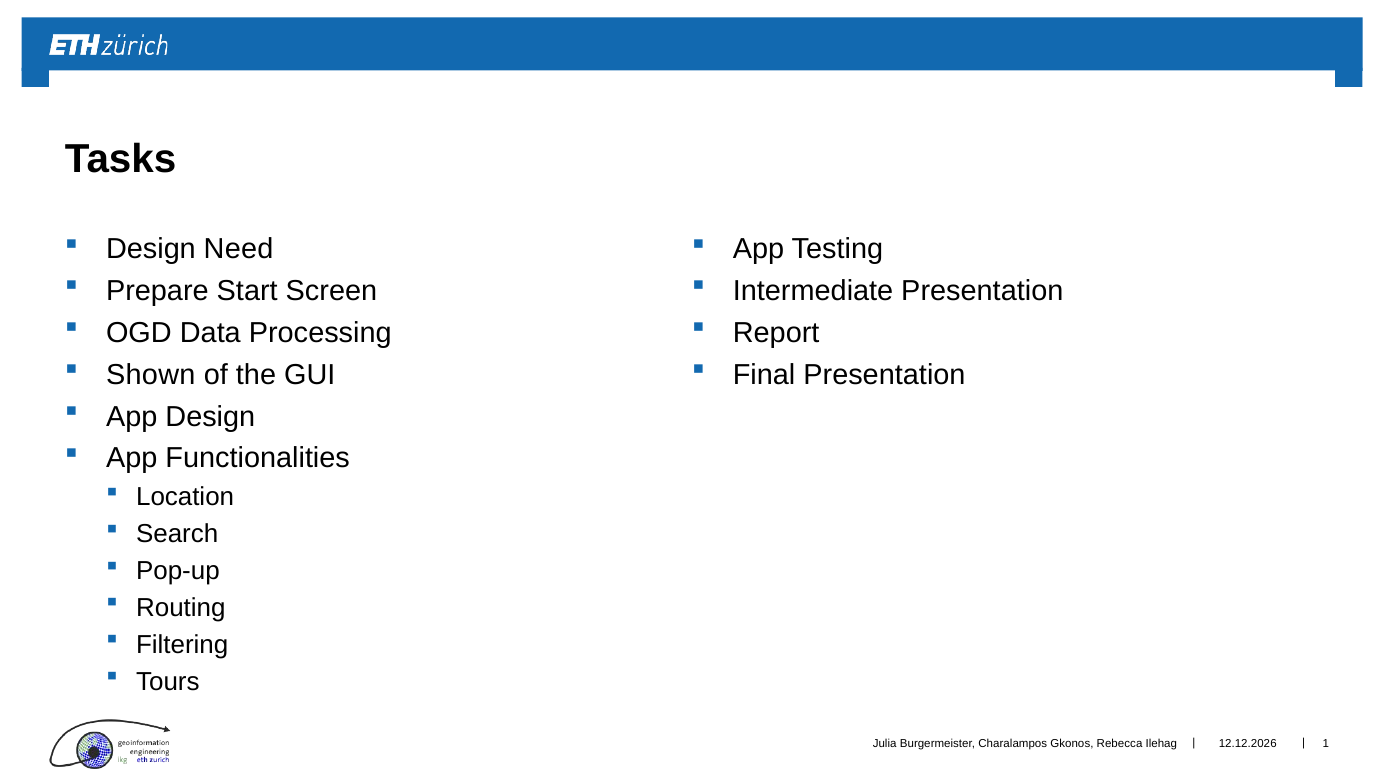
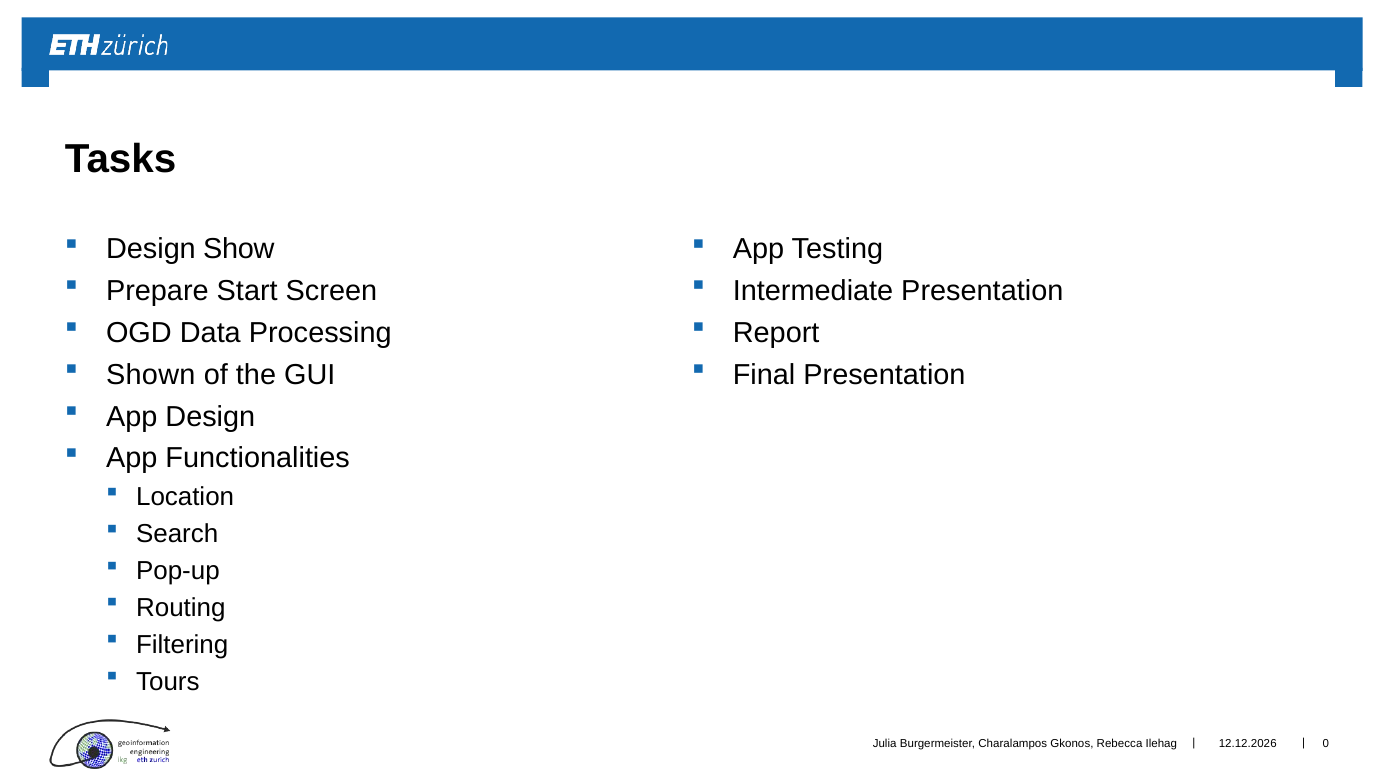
Need: Need -> Show
1: 1 -> 0
